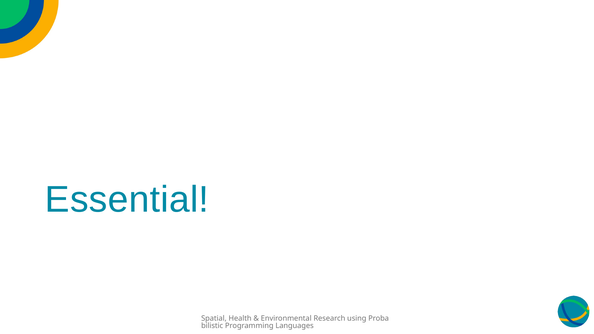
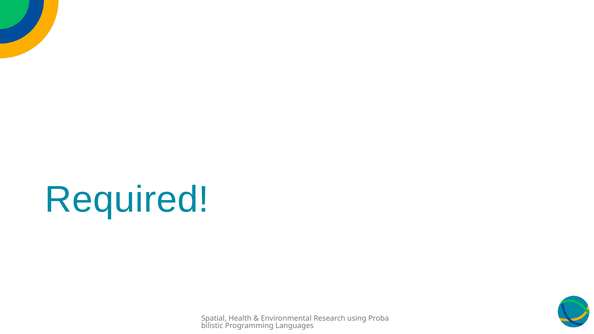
Essential: Essential -> Required
